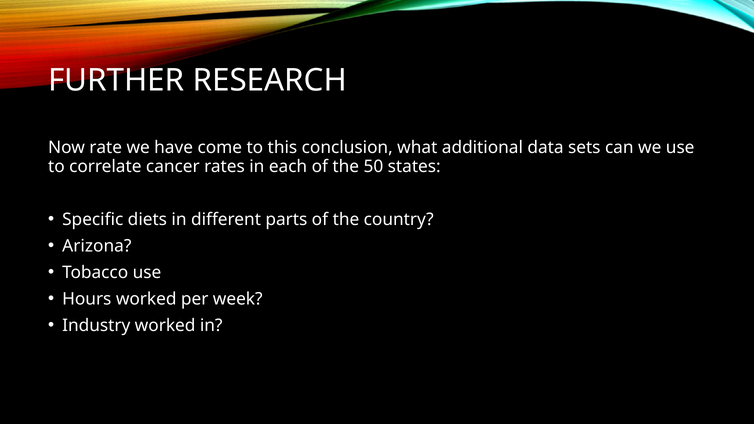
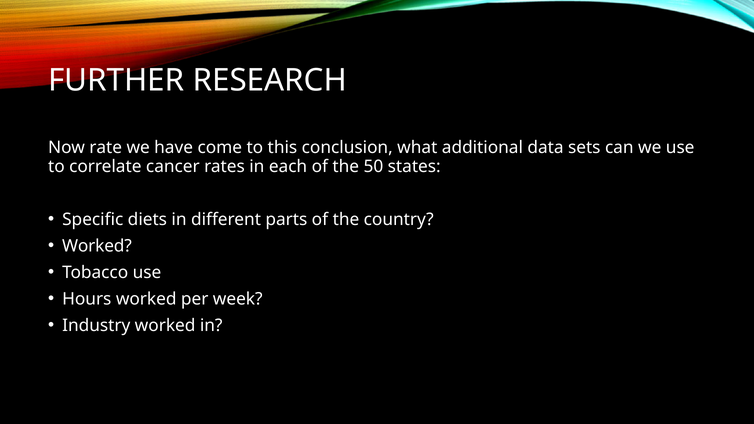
Arizona at (97, 246): Arizona -> Worked
